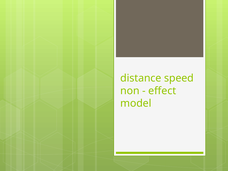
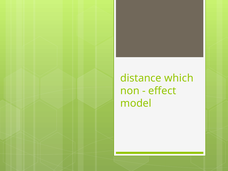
speed: speed -> which
